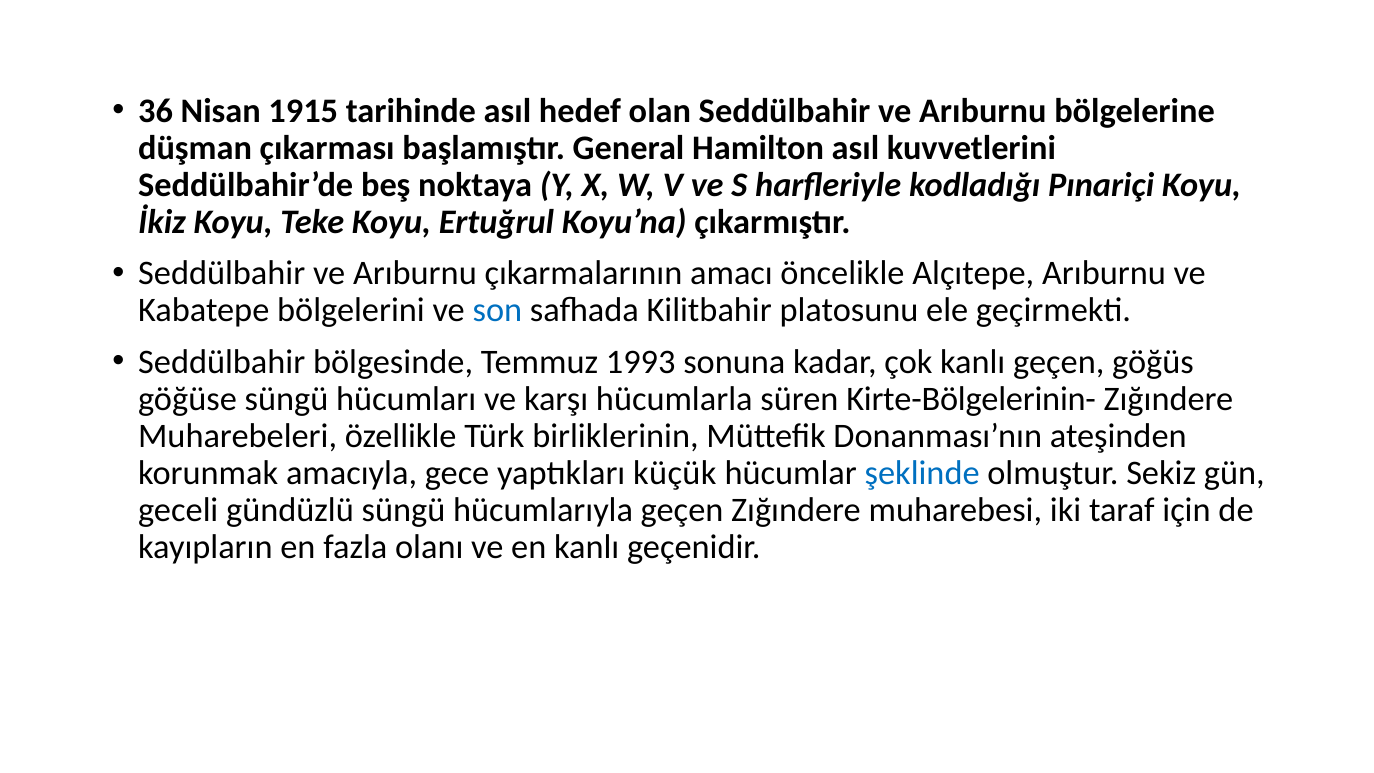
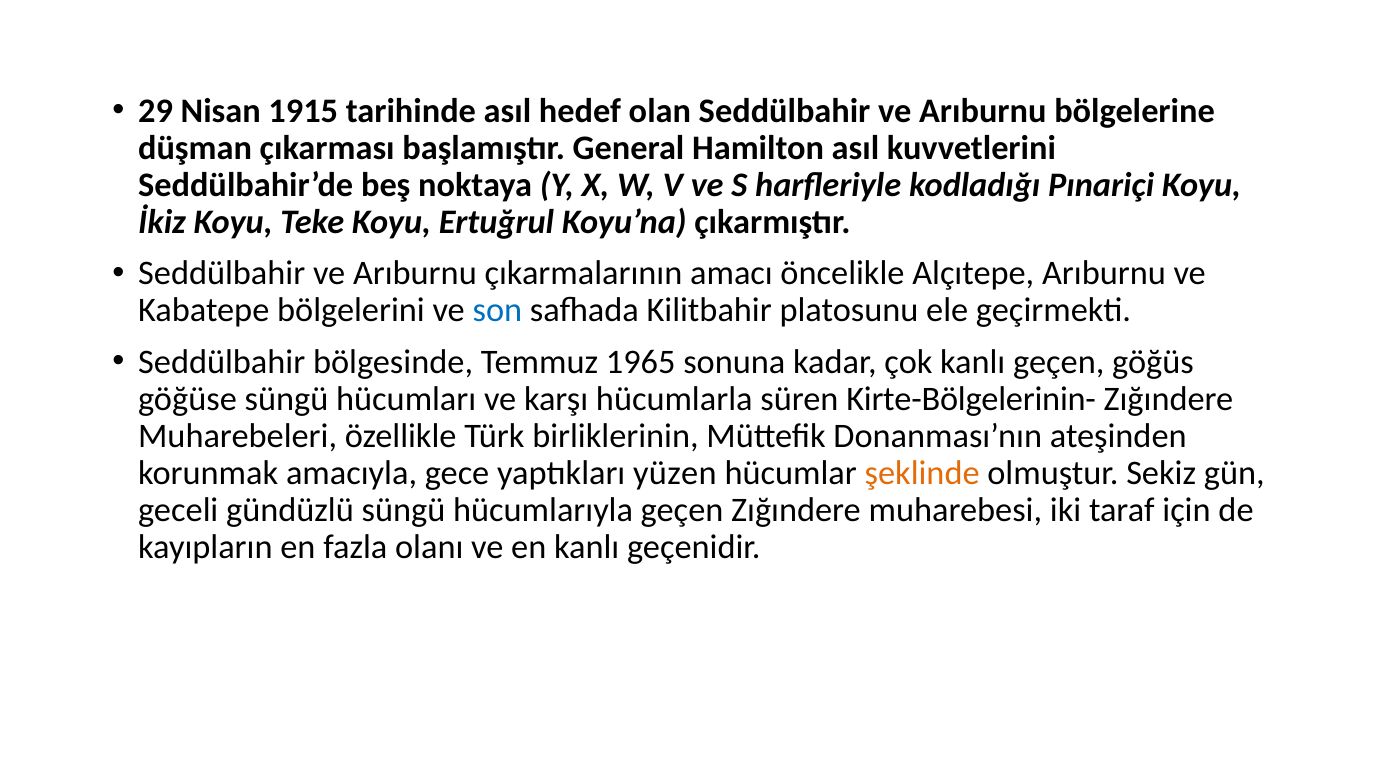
36: 36 -> 29
1993: 1993 -> 1965
küçük: küçük -> yüzen
şeklinde colour: blue -> orange
